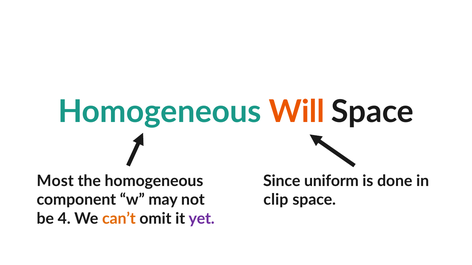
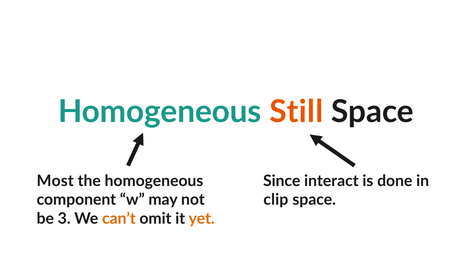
Will: Will -> Still
uniform: uniform -> interact
4: 4 -> 3
yet colour: purple -> orange
